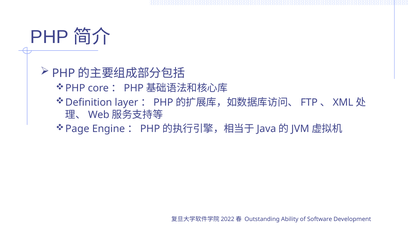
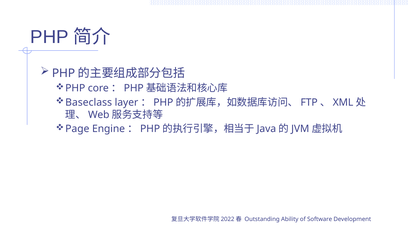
Definition: Definition -> Baseclass
